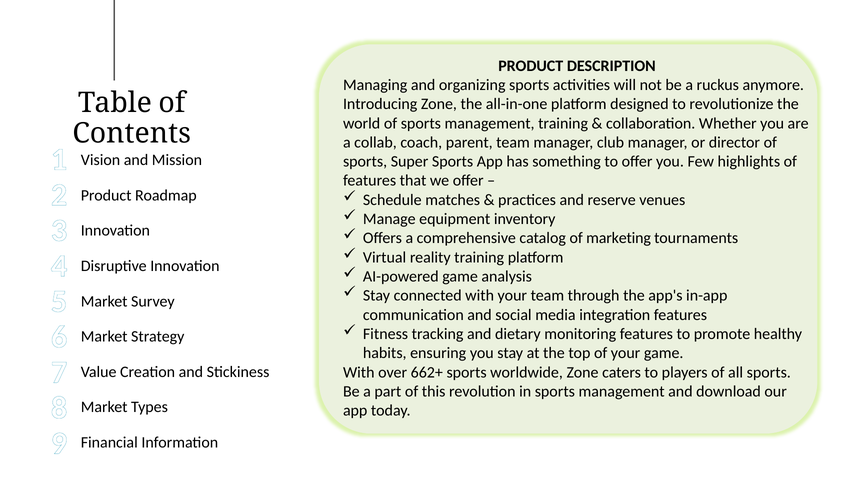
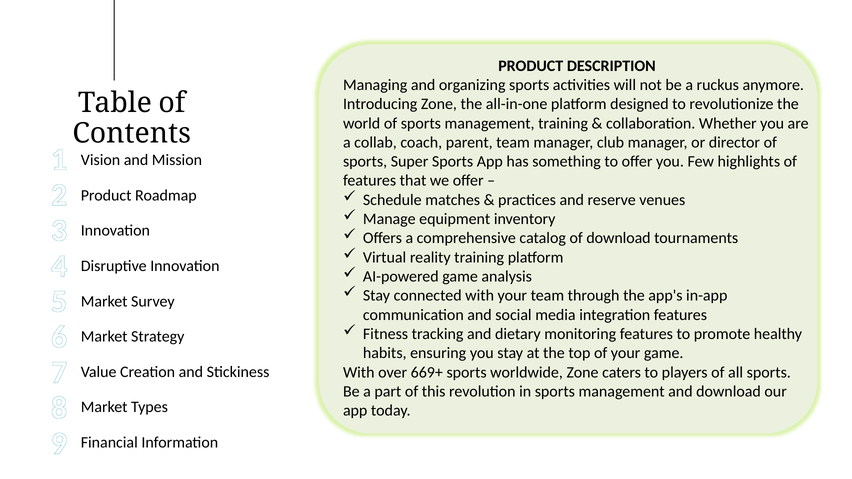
of marketing: marketing -> download
662+: 662+ -> 669+
